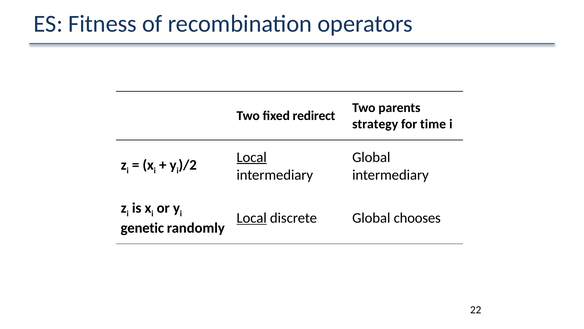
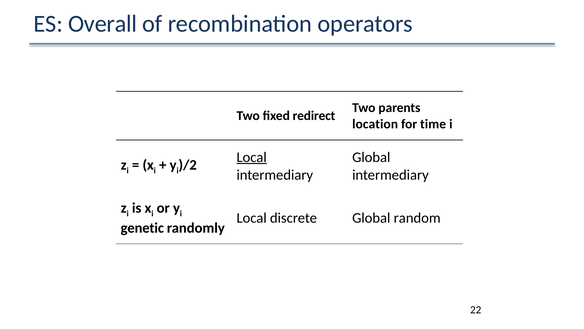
Fitness: Fitness -> Overall
strategy: strategy -> location
Local at (252, 218) underline: present -> none
chooses: chooses -> random
